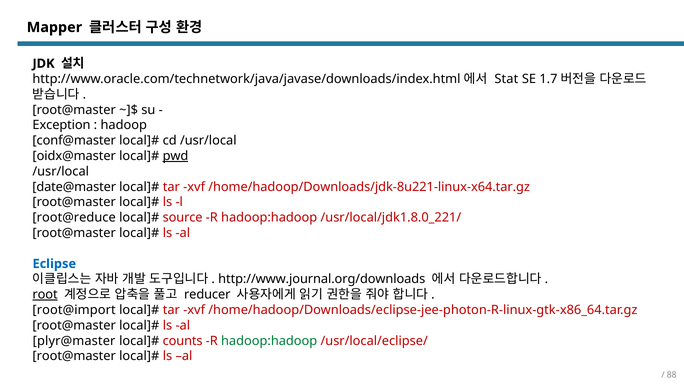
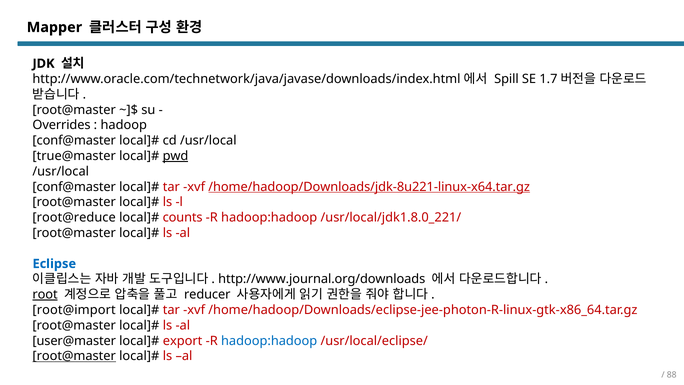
Stat: Stat -> Spill
Exception: Exception -> Overrides
oidx@master: oidx@master -> true@master
date@master at (74, 187): date@master -> conf@master
/home/hadoop/Downloads/jdk-8u221-linux-x64.tar.gz underline: none -> present
source: source -> counts
plyr@master: plyr@master -> user@master
counts: counts -> export
hadoop:hadoop at (269, 341) colour: green -> blue
root@master at (74, 356) underline: none -> present
